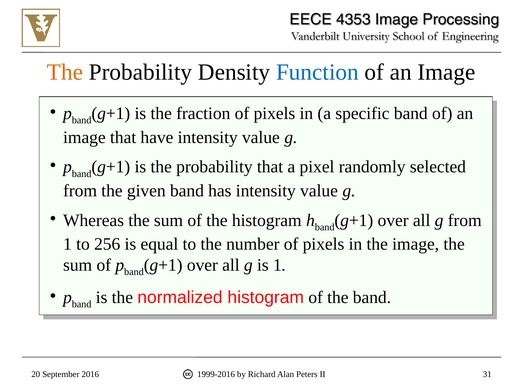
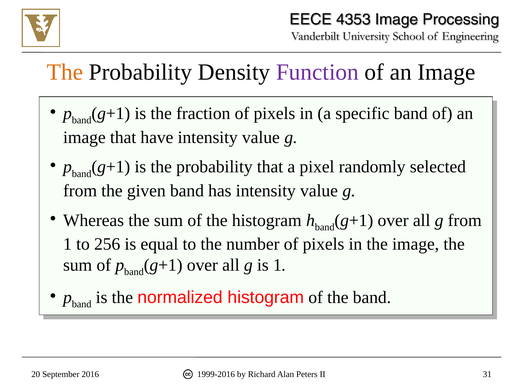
Function colour: blue -> purple
